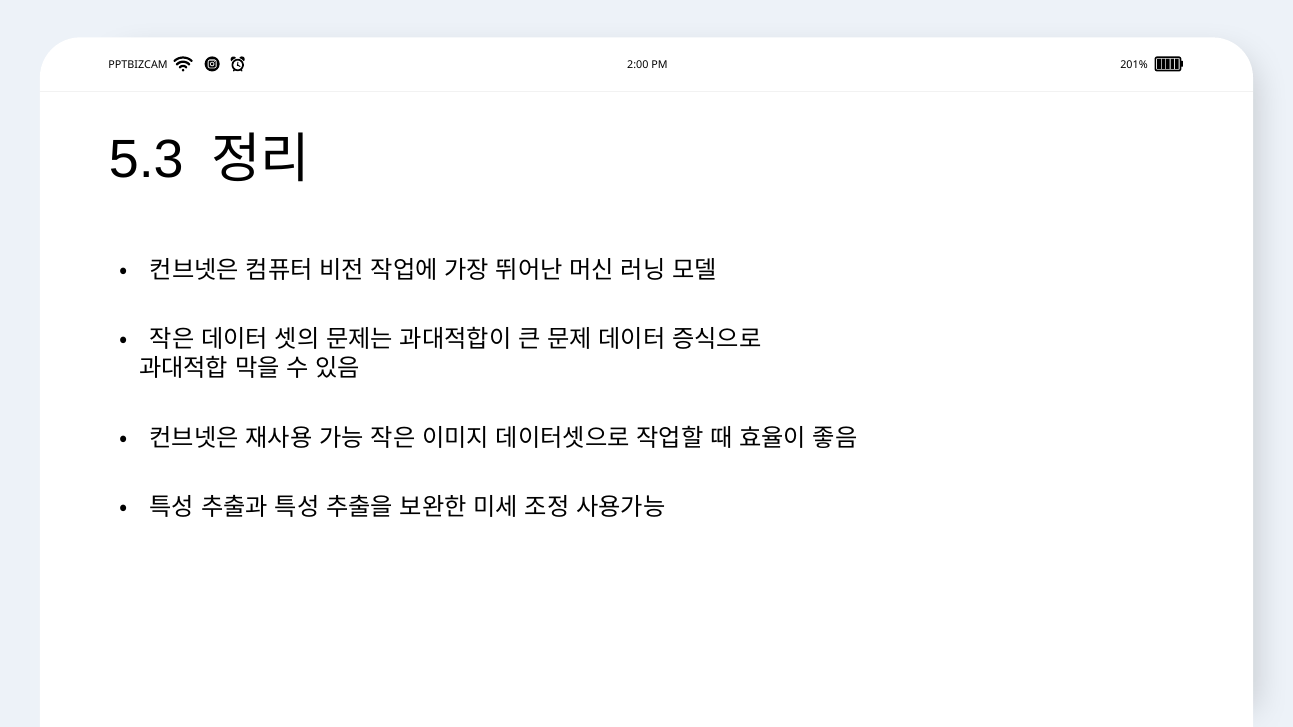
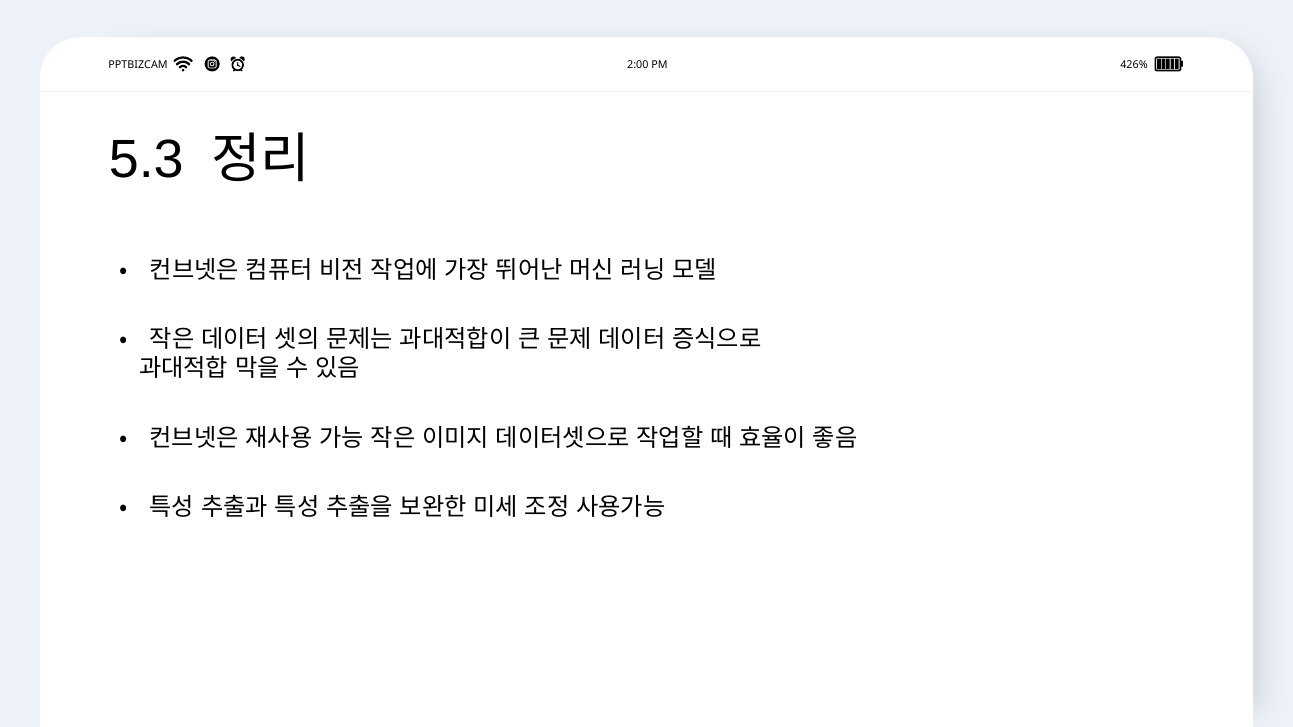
201%: 201% -> 426%
